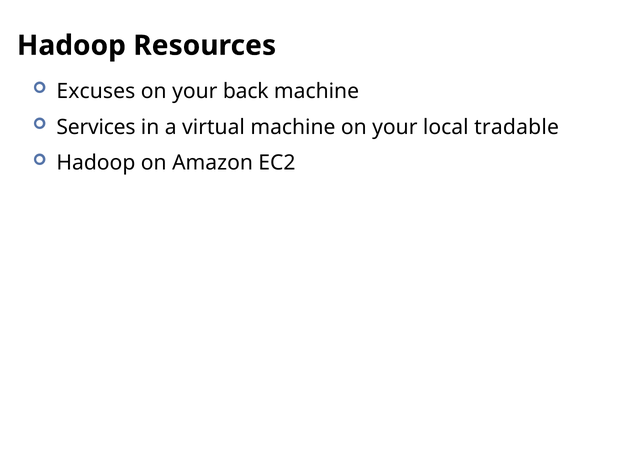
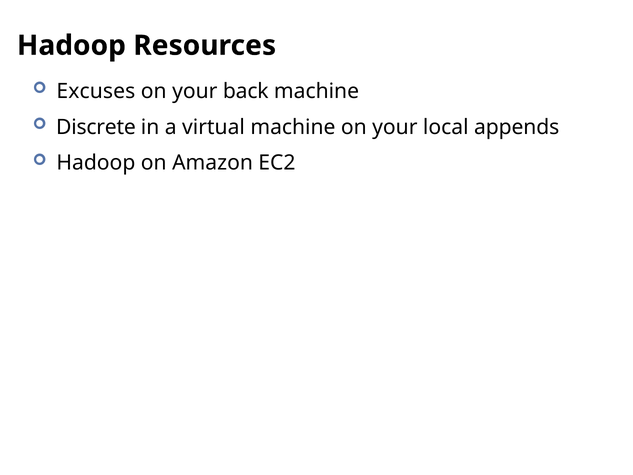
Services: Services -> Discrete
tradable: tradable -> appends
